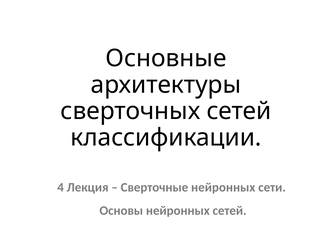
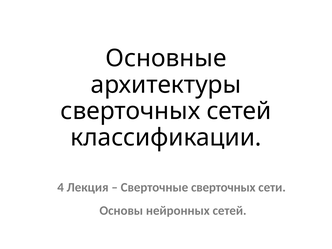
Сверточные нейронных: нейронных -> сверточных
